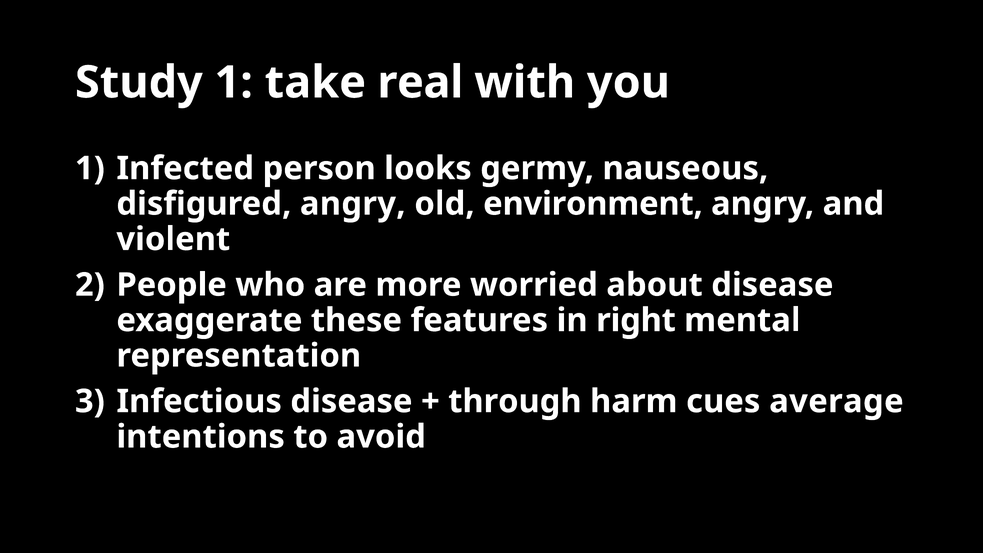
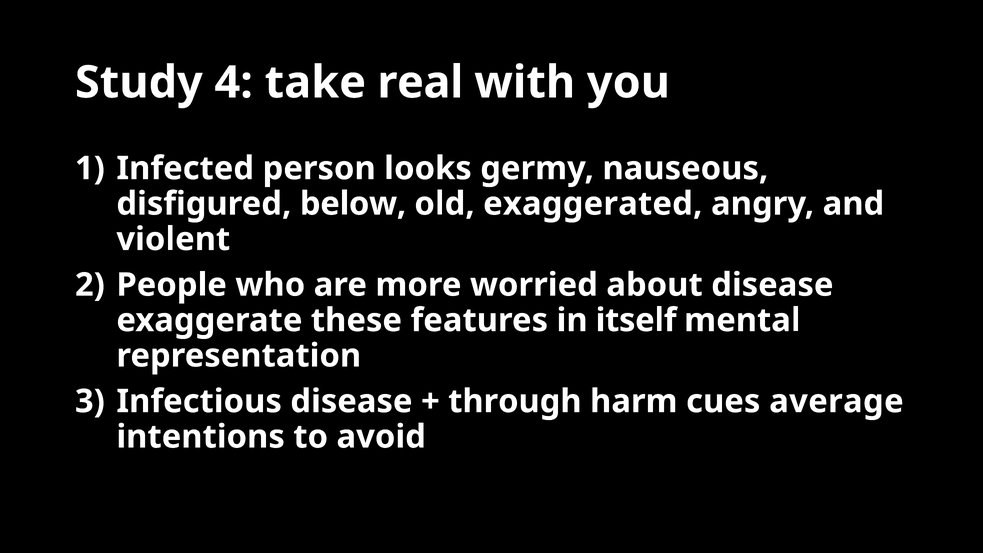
Study 1: 1 -> 4
disfigured angry: angry -> below
environment: environment -> exaggerated
right: right -> itself
